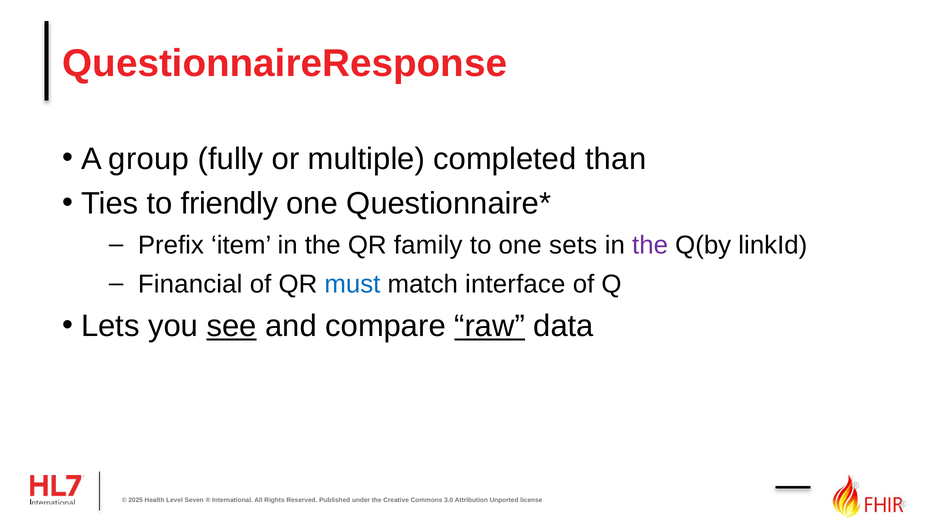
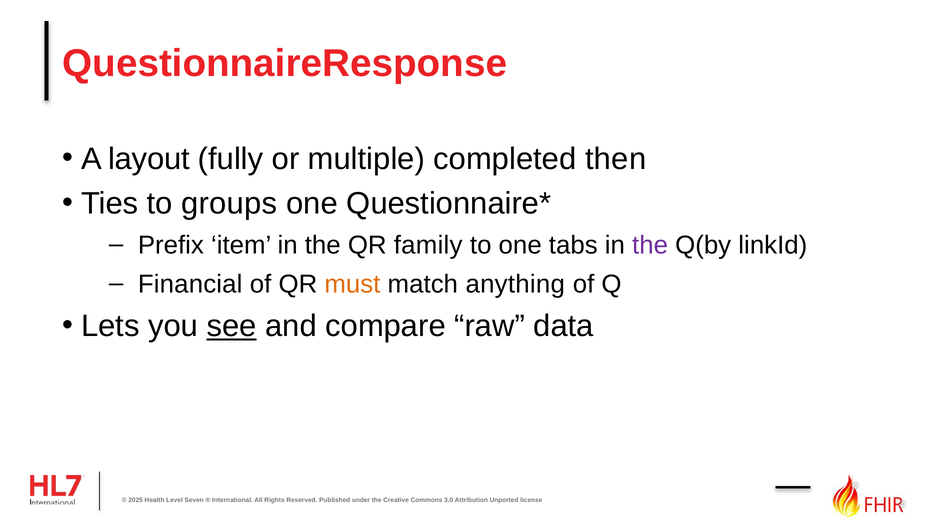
group: group -> layout
than: than -> then
friendly: friendly -> groups
sets: sets -> tabs
must colour: blue -> orange
interface: interface -> anything
raw underline: present -> none
